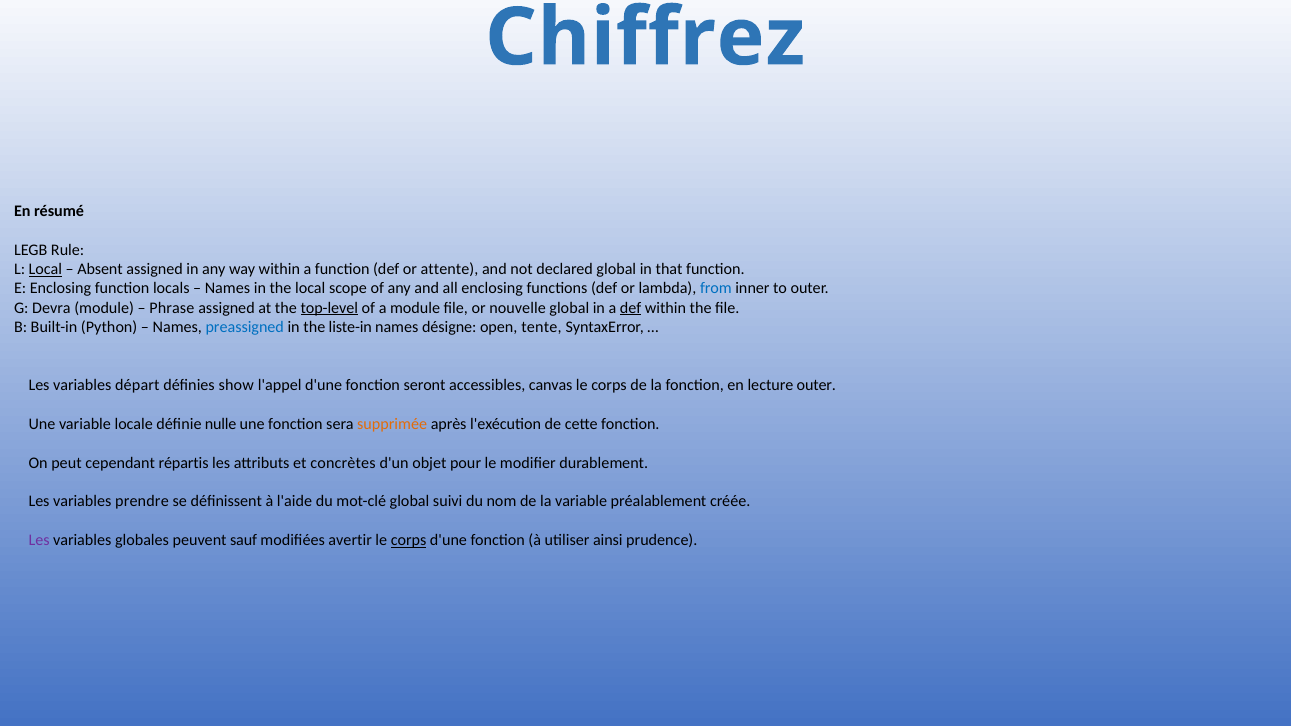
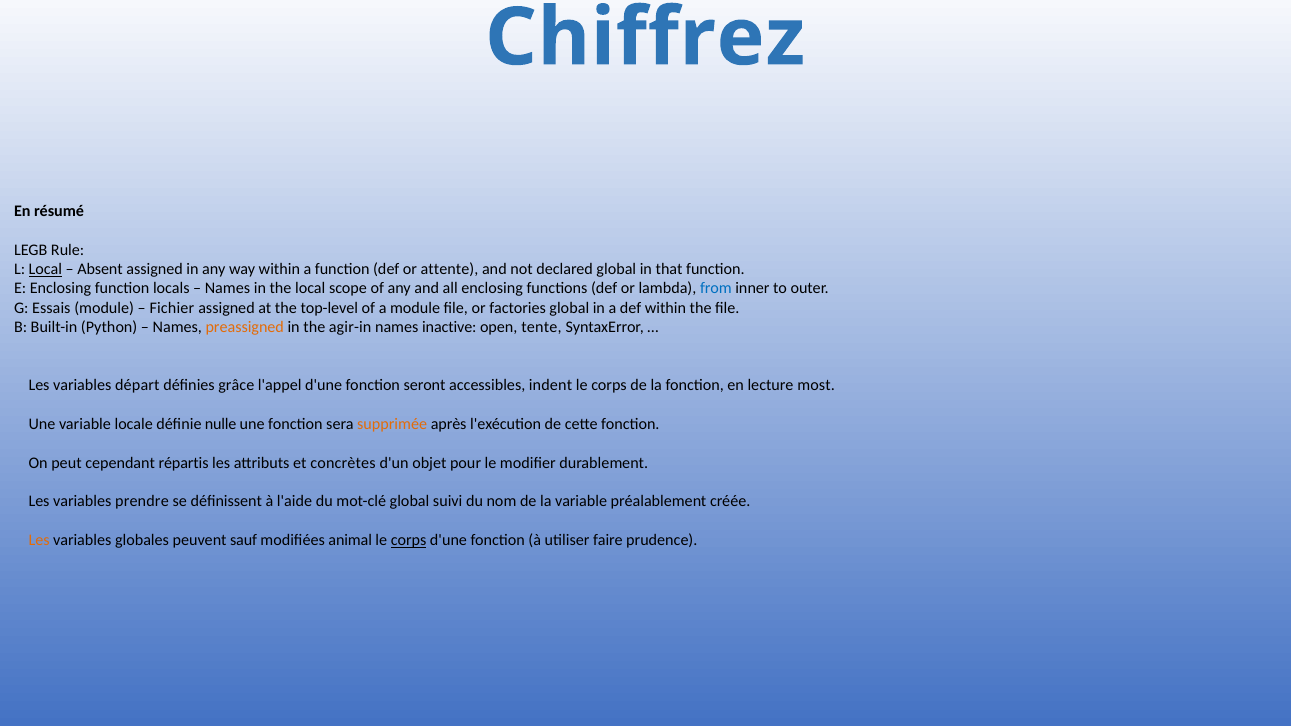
Devra: Devra -> Essais
Phrase: Phrase -> Fichier
top-level underline: present -> none
nouvelle: nouvelle -> factories
def at (631, 308) underline: present -> none
preassigned colour: blue -> orange
liste-in: liste-in -> agir-in
désigne: désigne -> inactive
show: show -> grâce
canvas: canvas -> indent
lecture outer: outer -> most
Les at (39, 540) colour: purple -> orange
avertir: avertir -> animal
ainsi: ainsi -> faire
